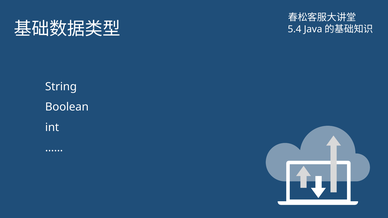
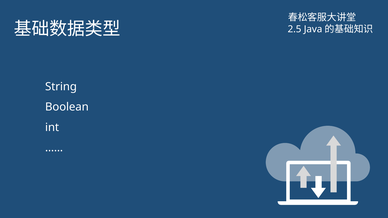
5.4: 5.4 -> 2.5
